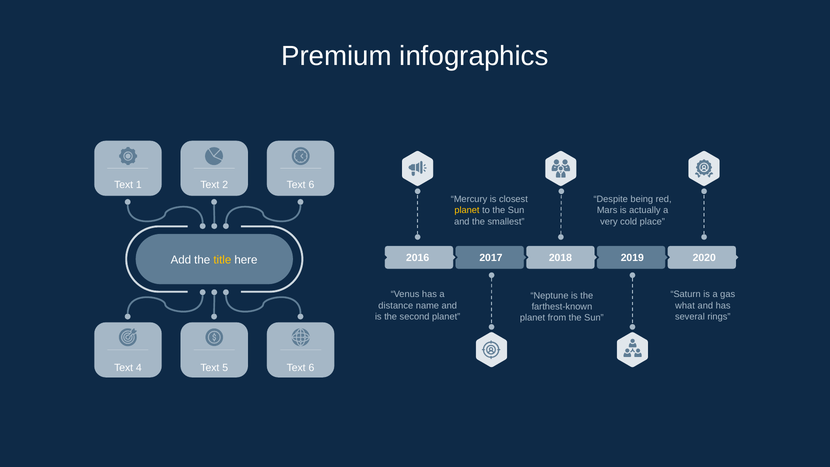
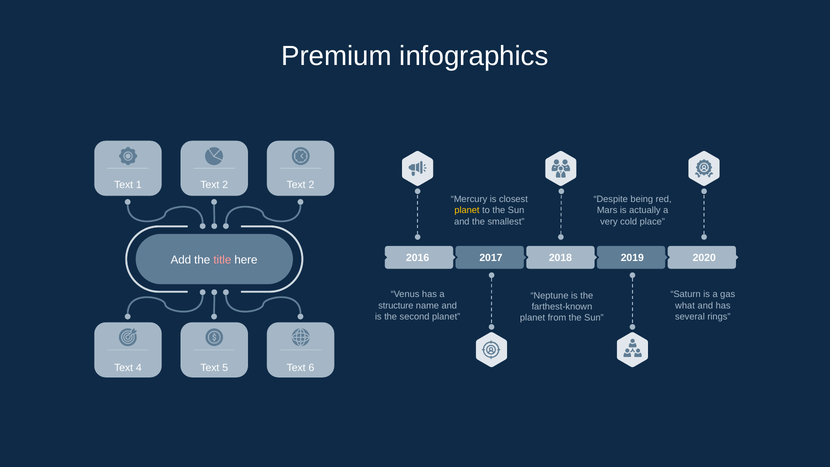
2 Text 6: 6 -> 2
title colour: yellow -> pink
distance: distance -> structure
